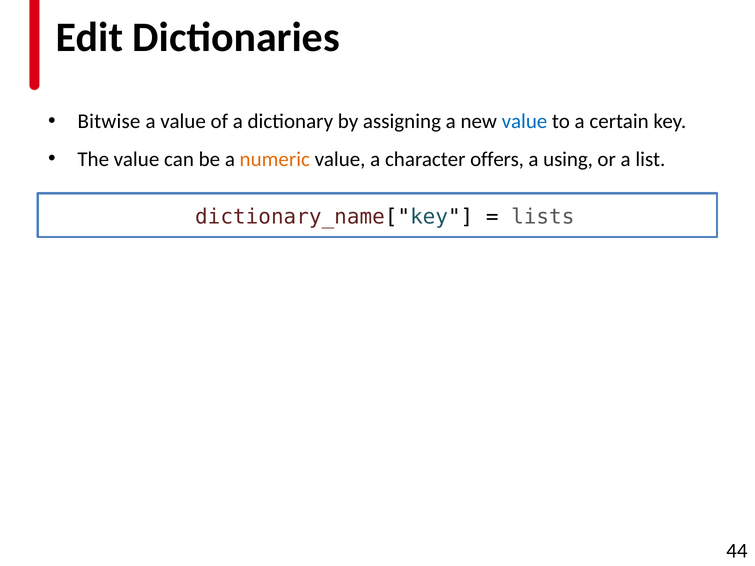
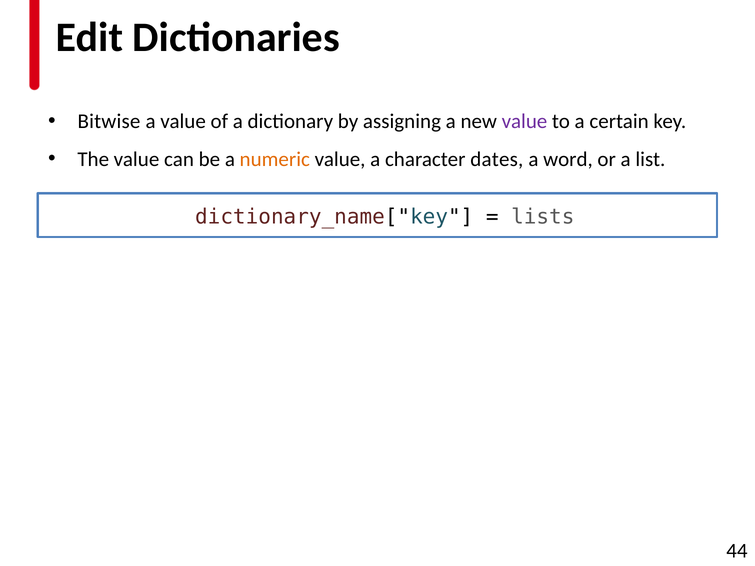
value at (524, 122) colour: blue -> purple
offers: offers -> dates
using: using -> word
